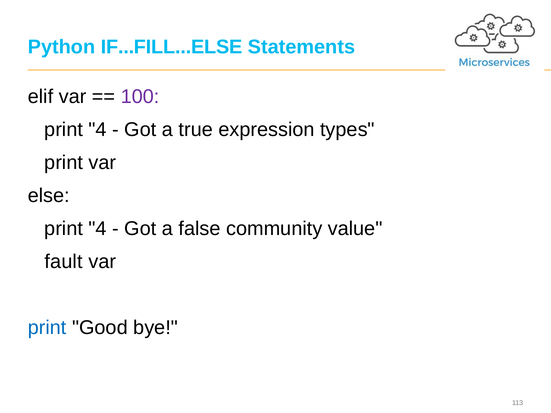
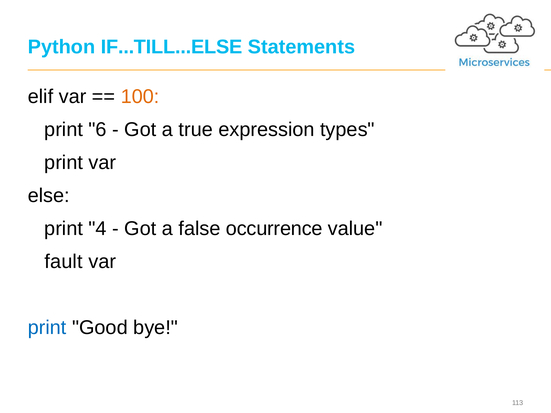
IF...FILL...ELSE: IF...FILL...ELSE -> IF...TILL...ELSE
100 colour: purple -> orange
4 at (98, 130): 4 -> 6
community: community -> occurrence
